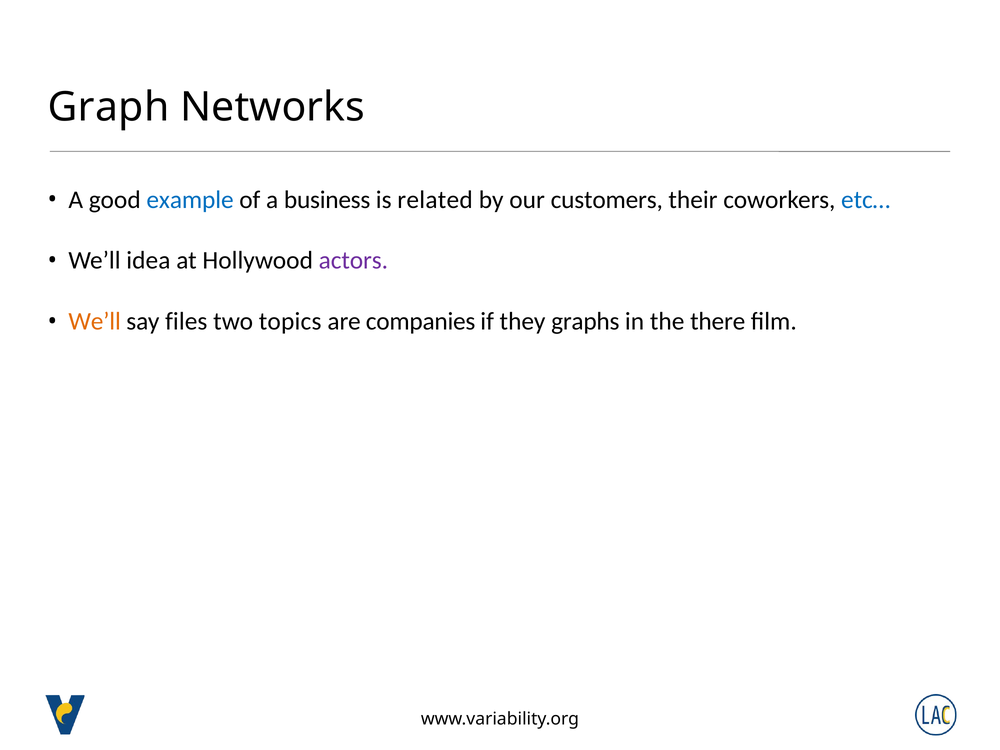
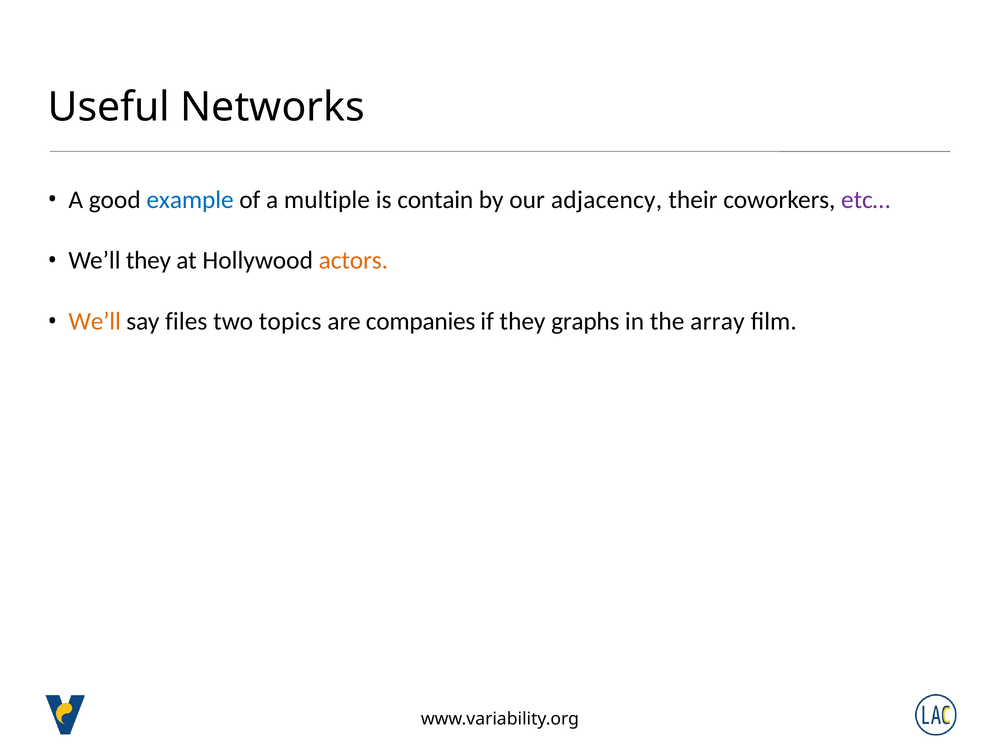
Graph: Graph -> Useful
business: business -> multiple
related: related -> contain
customers: customers -> adjacency
etc… colour: blue -> purple
We’ll idea: idea -> they
actors colour: purple -> orange
there: there -> array
